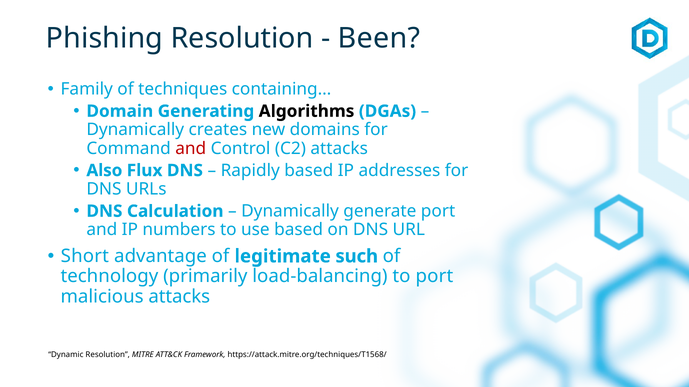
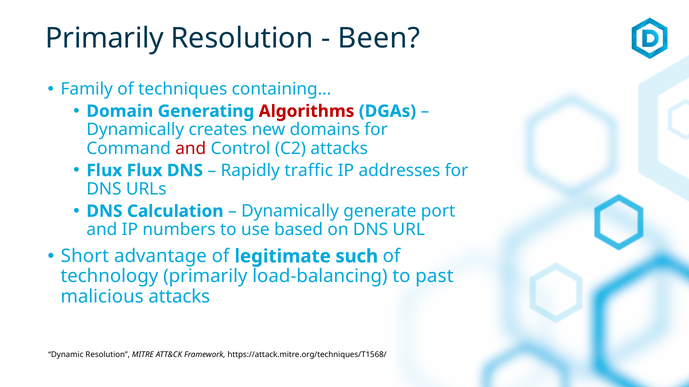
Phishing at (104, 38): Phishing -> Primarily
Algorithms colour: black -> red
Also at (104, 171): Also -> Flux
Rapidly based: based -> traffic
to port: port -> past
